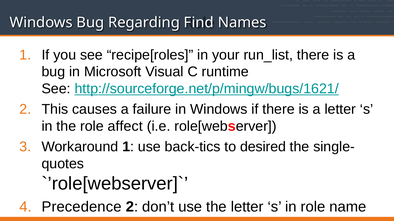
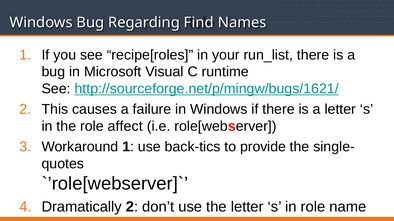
desired: desired -> provide
Precedence: Precedence -> Dramatically
